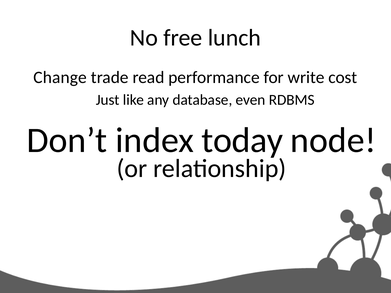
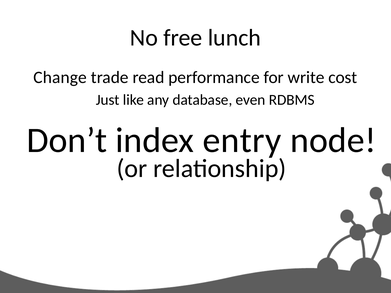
today: today -> entry
